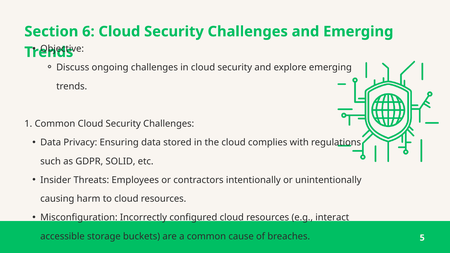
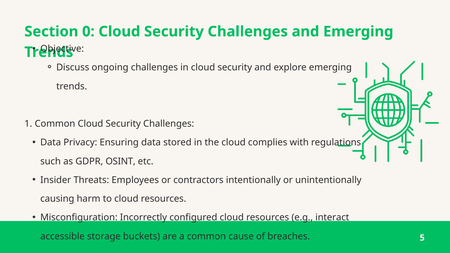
6: 6 -> 0
SOLID: SOLID -> OSINT
